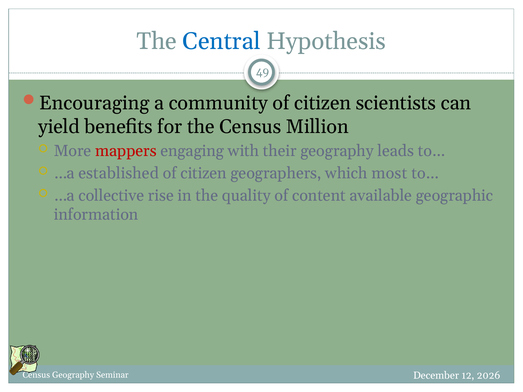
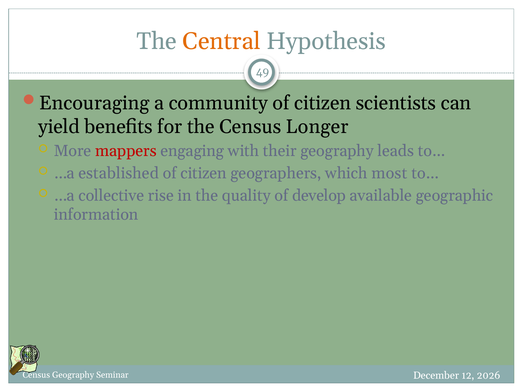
Central colour: blue -> orange
Million: Million -> Longer
content: content -> develop
